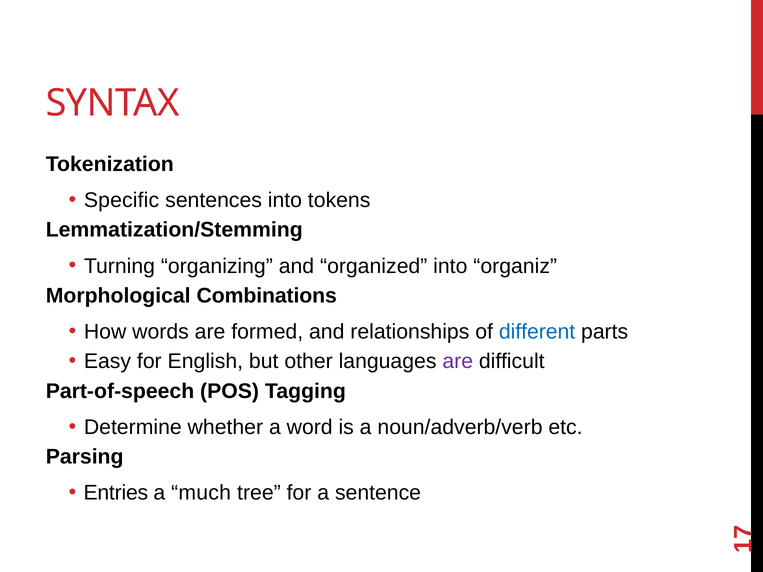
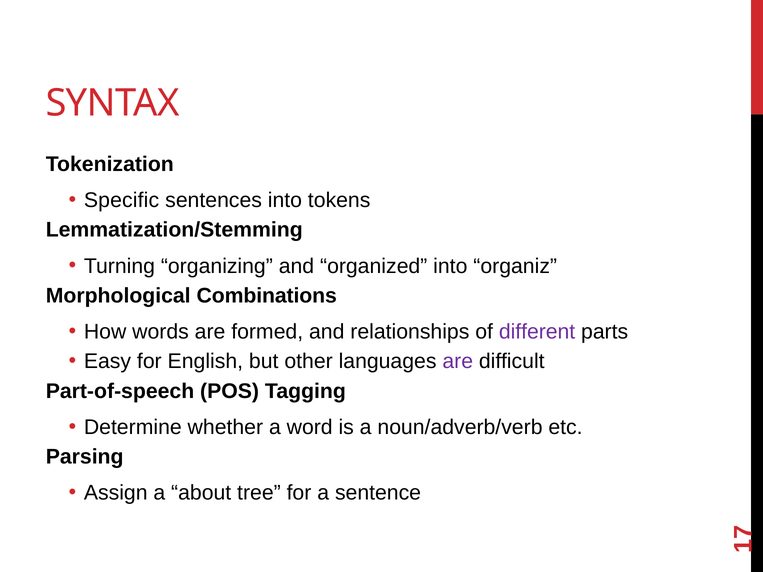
different colour: blue -> purple
Entries: Entries -> Assign
much: much -> about
